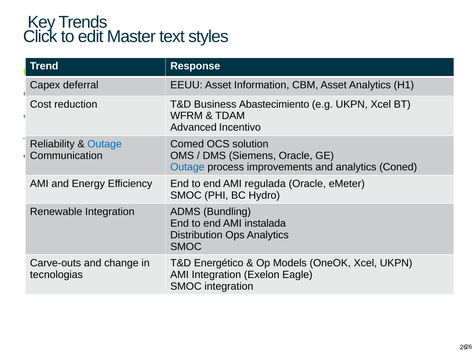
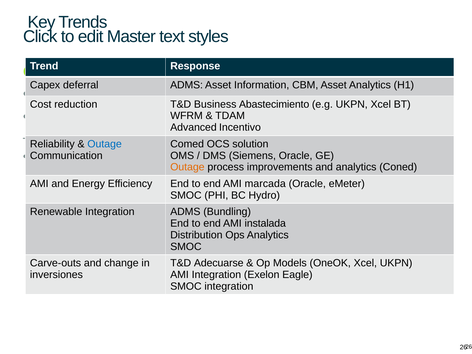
deferral EEUU: EEUU -> ADMS
Outage at (187, 167) colour: blue -> orange
regulada: regulada -> marcada
Energético: Energético -> Adecuarse
tecnologias: tecnologias -> inversiones
